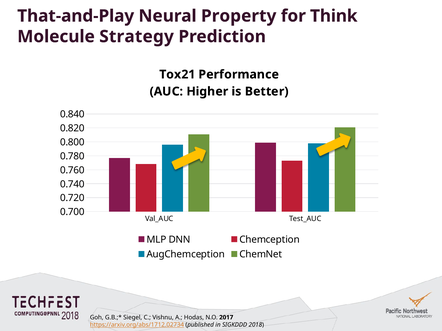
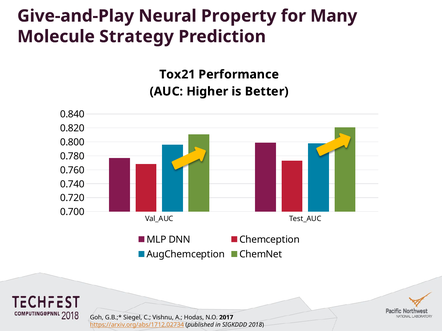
That-and-Play: That-and-Play -> Give-and-Play
Think: Think -> Many
